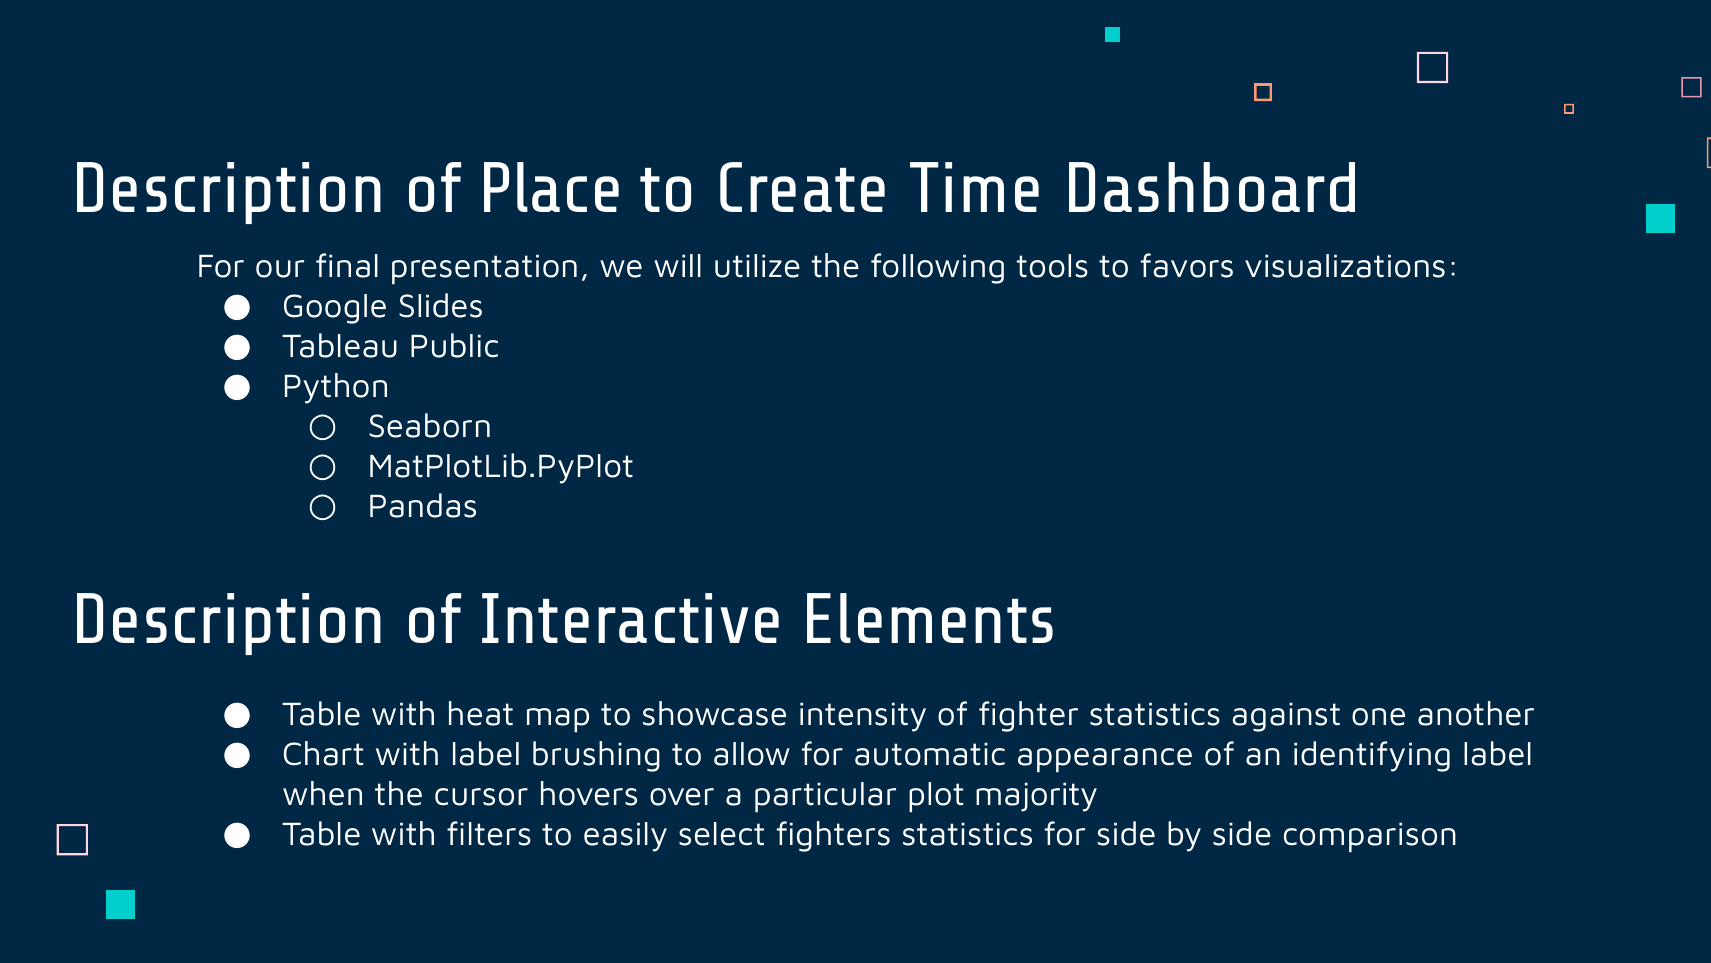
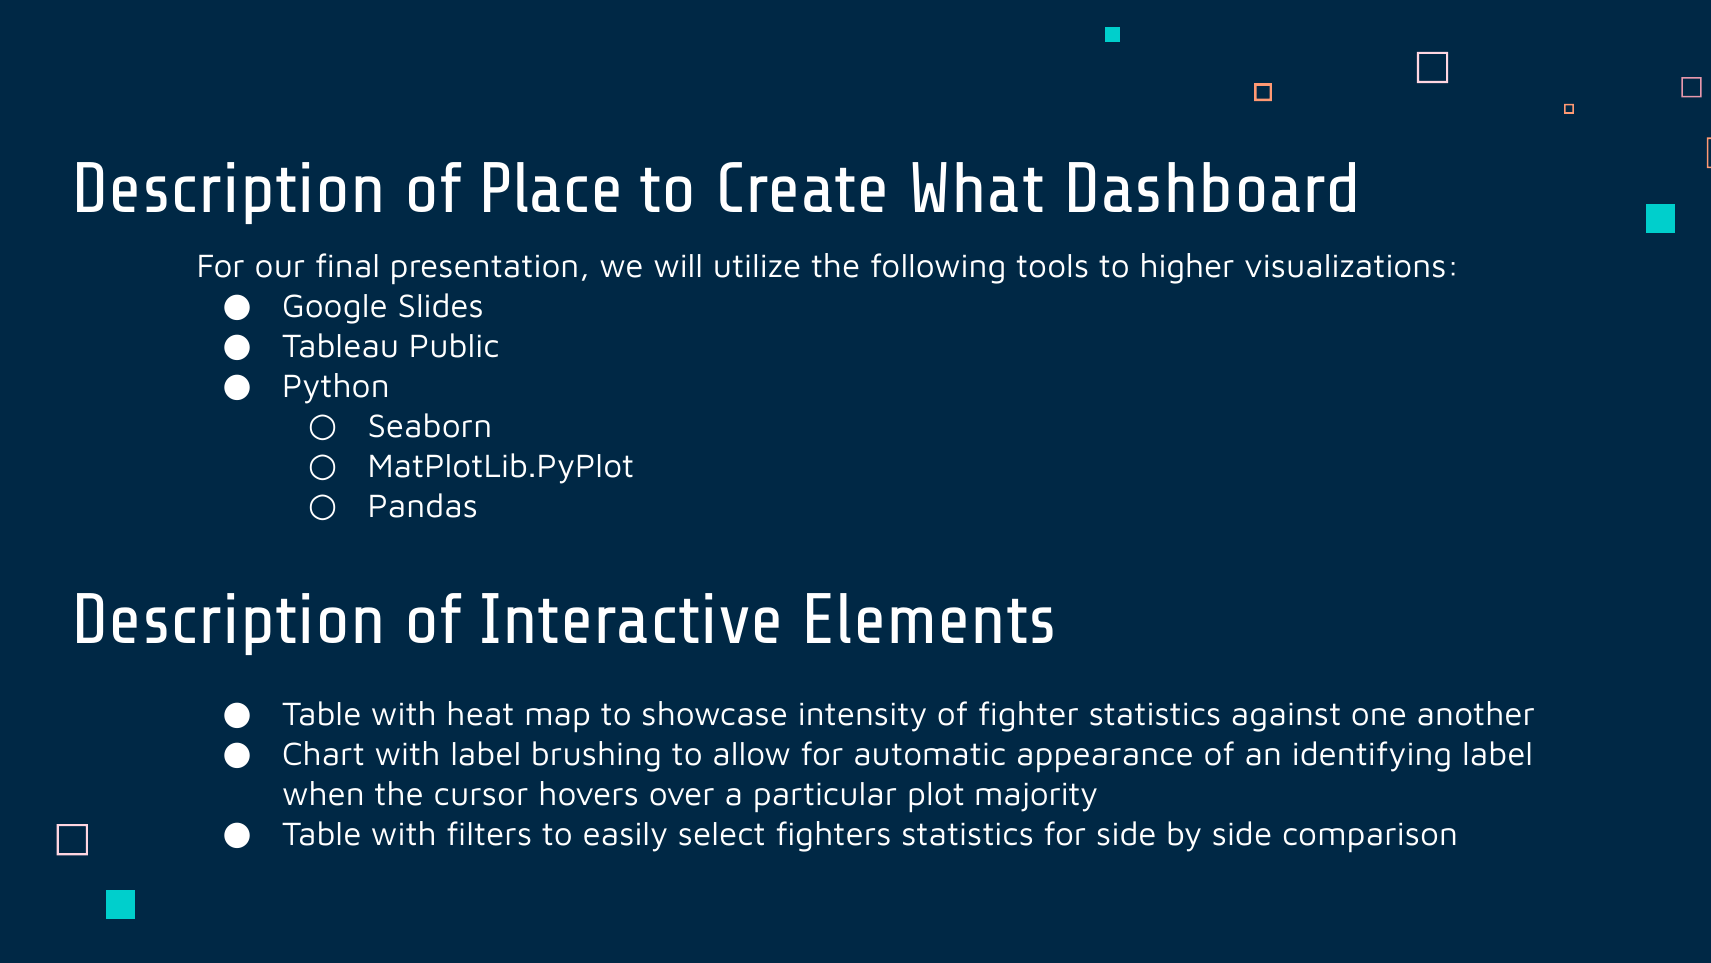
Time: Time -> What
favors: favors -> higher
